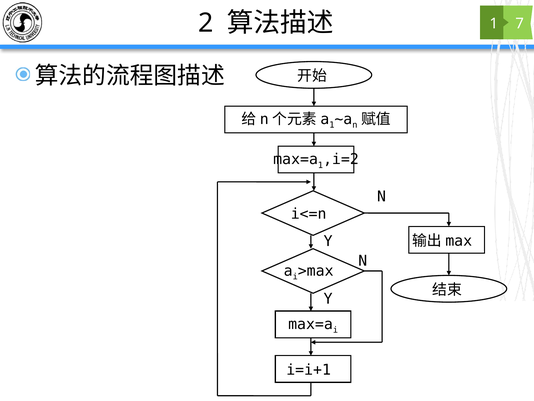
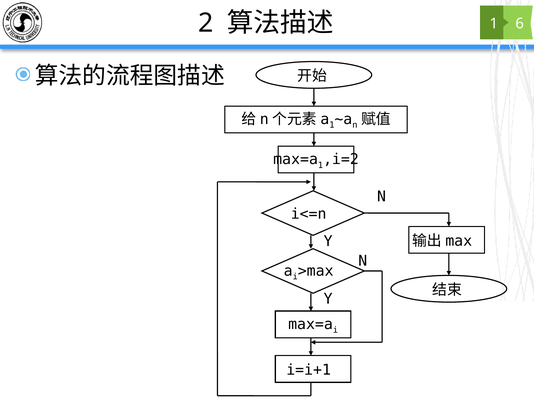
7: 7 -> 6
